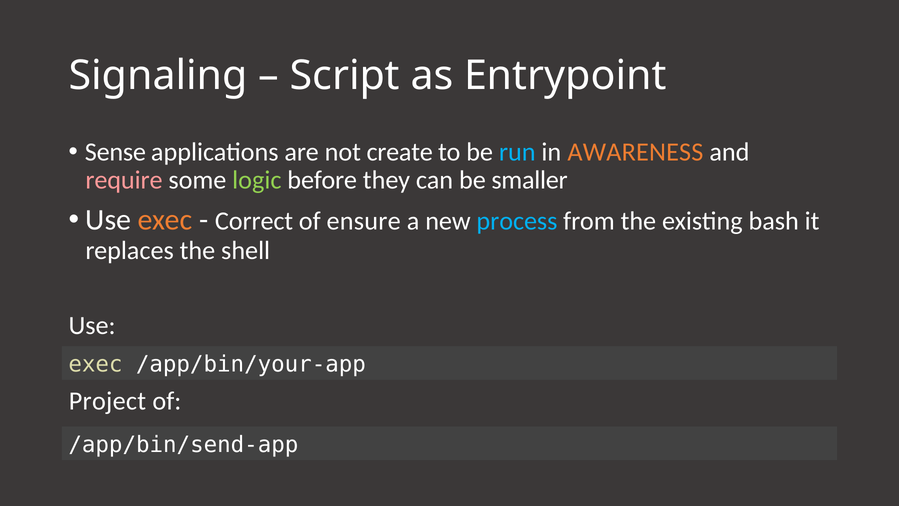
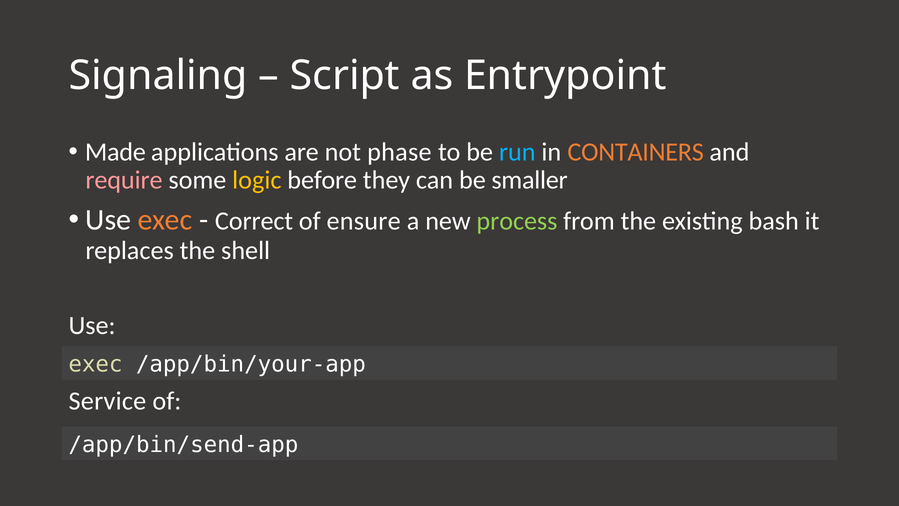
Sense: Sense -> Made
create: create -> phase
AWARENESS: AWARENESS -> CONTAINERS
logic colour: light green -> yellow
process colour: light blue -> light green
Project: Project -> Service
